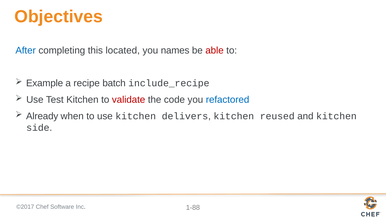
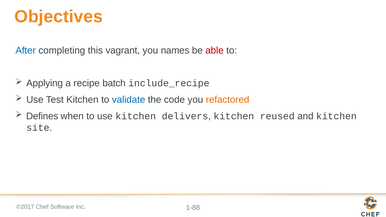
located: located -> vagrant
Example: Example -> Applying
validate colour: red -> blue
refactored colour: blue -> orange
Already: Already -> Defines
side: side -> site
